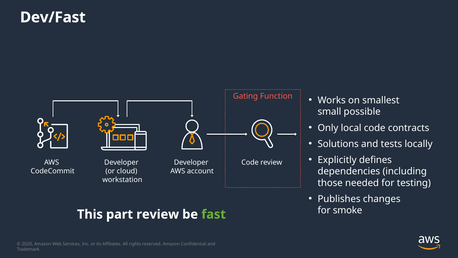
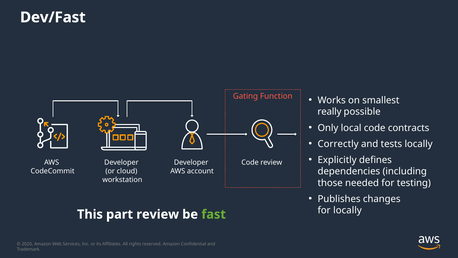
small: small -> really
Solutions: Solutions -> Correctly
for smoke: smoke -> locally
